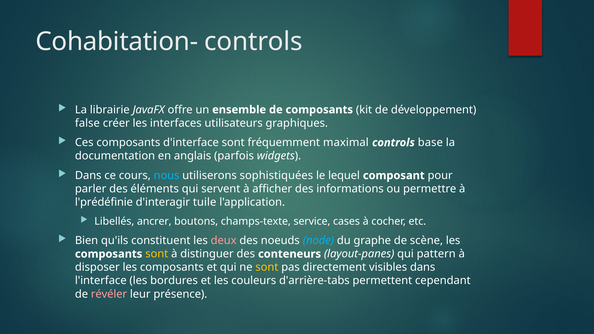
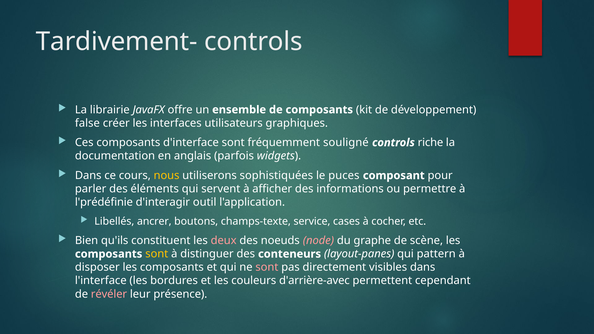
Cohabitation-: Cohabitation- -> Tardivement-
maximal: maximal -> souligné
base: base -> riche
nous colour: light blue -> yellow
lequel: lequel -> puces
tuile: tuile -> outil
node colour: light blue -> pink
sont at (267, 267) colour: yellow -> pink
d'arrière-tabs: d'arrière-tabs -> d'arrière-avec
